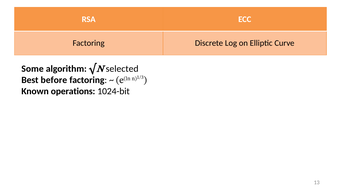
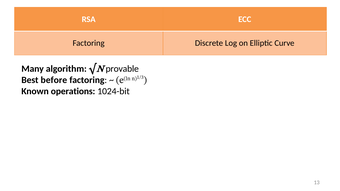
Some: Some -> Many
selected: selected -> provable
